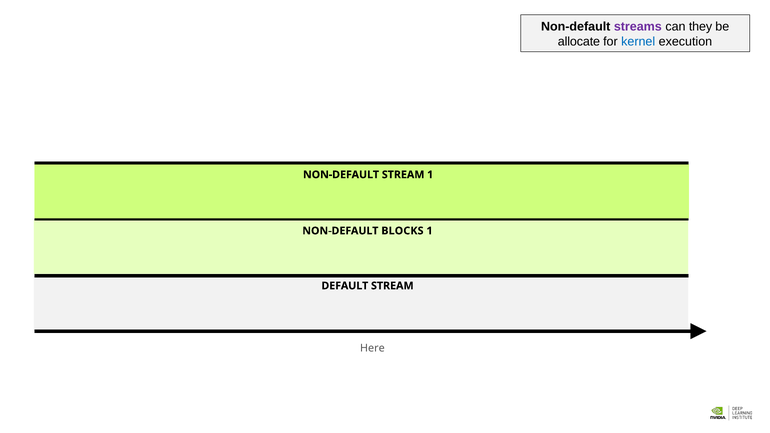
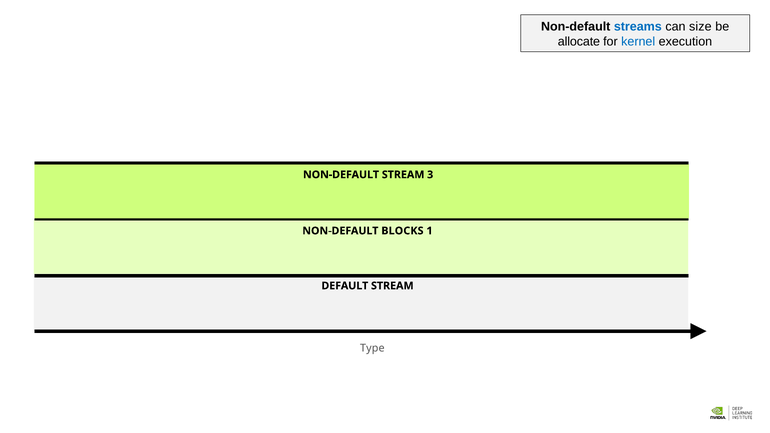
streams colour: purple -> blue
they: they -> size
STREAM 1: 1 -> 3
Here: Here -> Type
